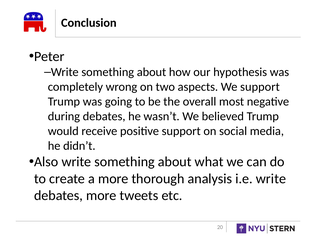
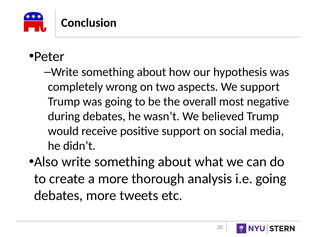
i.e write: write -> going
